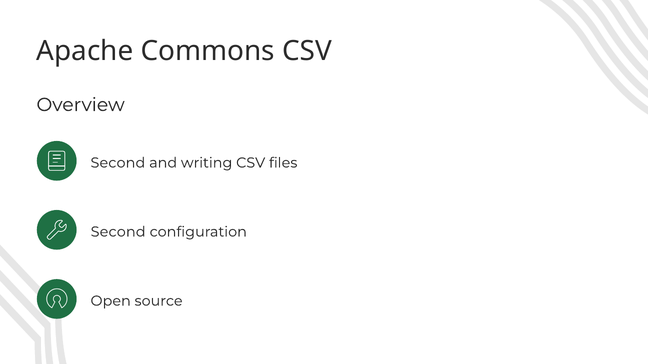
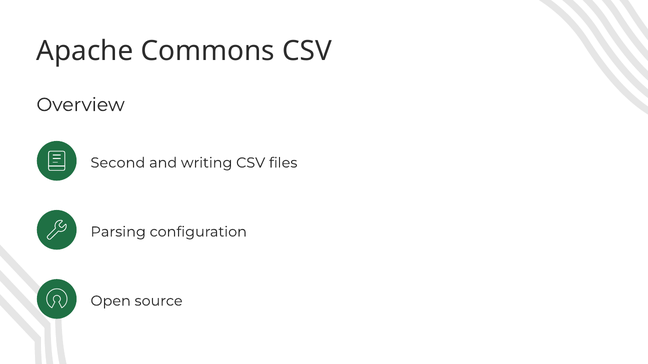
Second at (118, 232): Second -> Parsing
